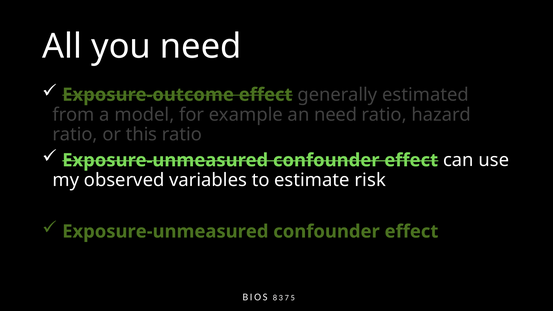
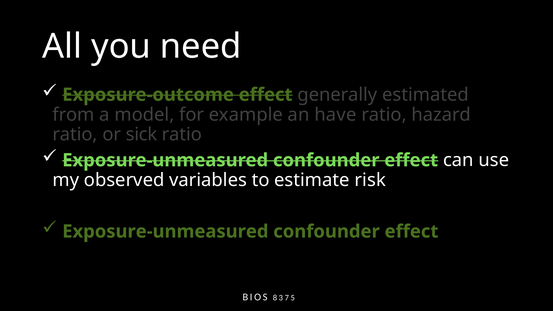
an need: need -> have
this: this -> sick
